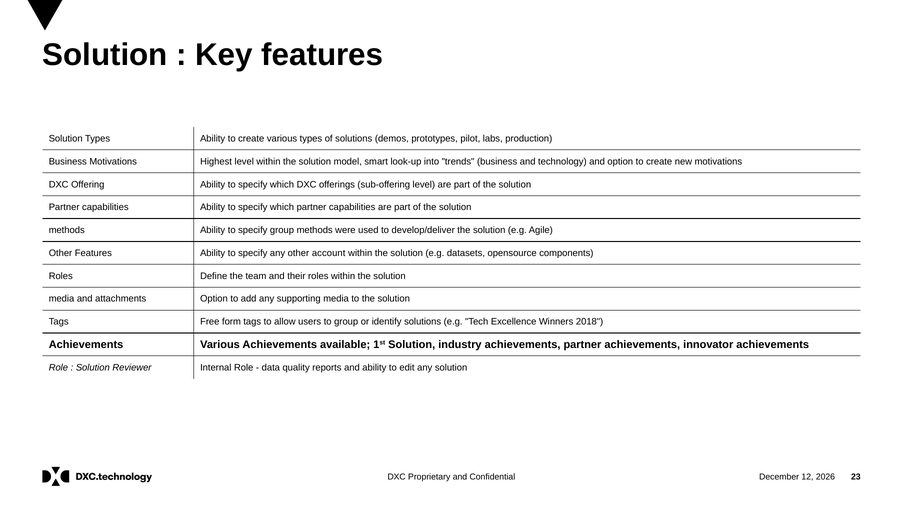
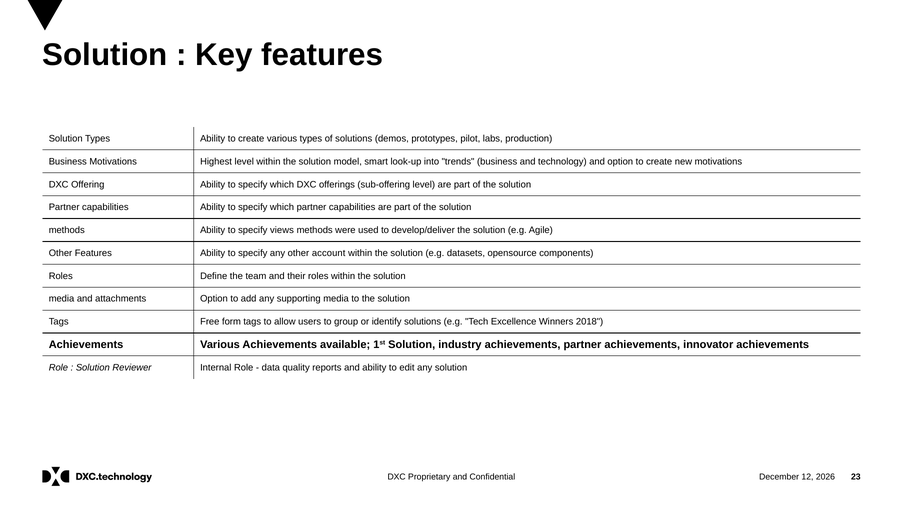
specify group: group -> views
